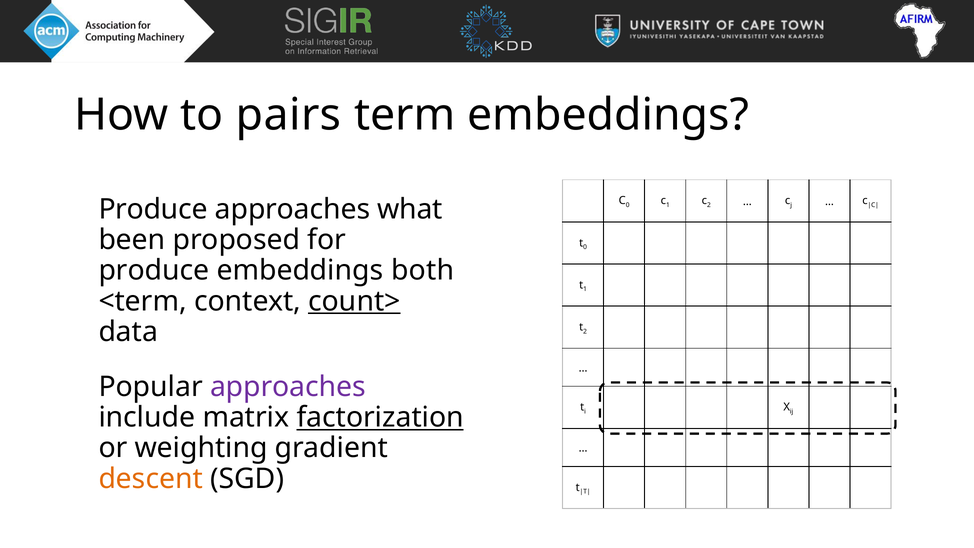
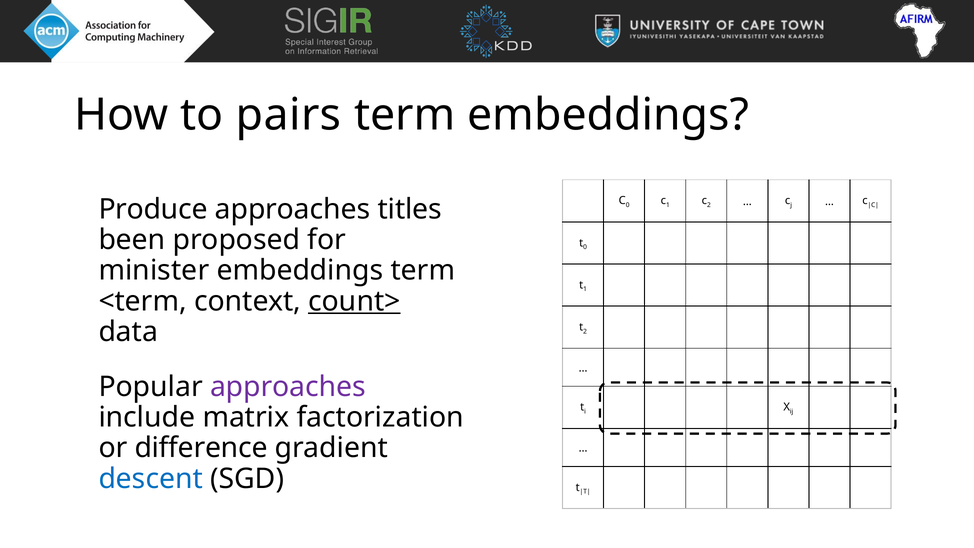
what: what -> titles
produce at (154, 270): produce -> minister
embeddings both: both -> term
factorization underline: present -> none
weighting: weighting -> difference
descent colour: orange -> blue
